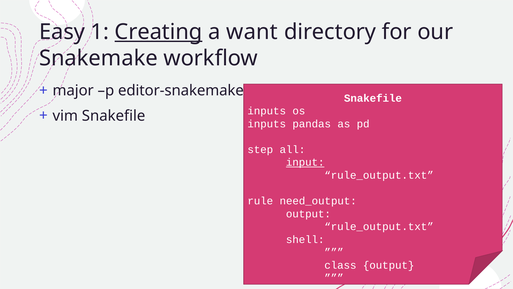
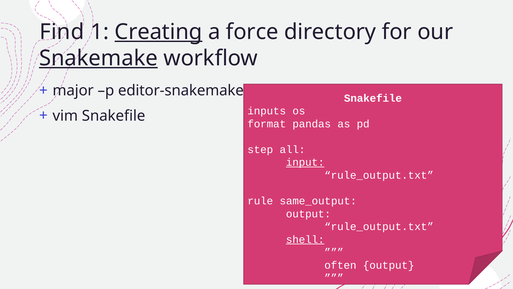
Easy: Easy -> Find
want: want -> force
Snakemake underline: none -> present
inputs at (267, 124): inputs -> format
need_output: need_output -> same_output
shell underline: none -> present
class: class -> often
